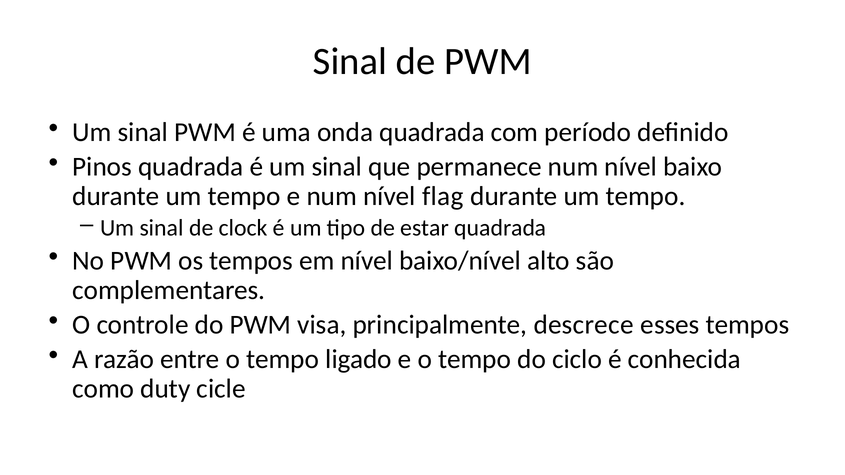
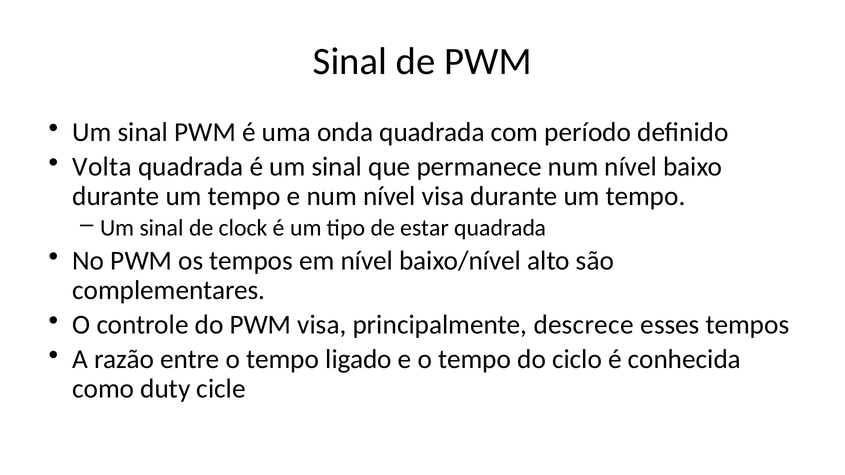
Pinos: Pinos -> Volta
nível flag: flag -> visa
